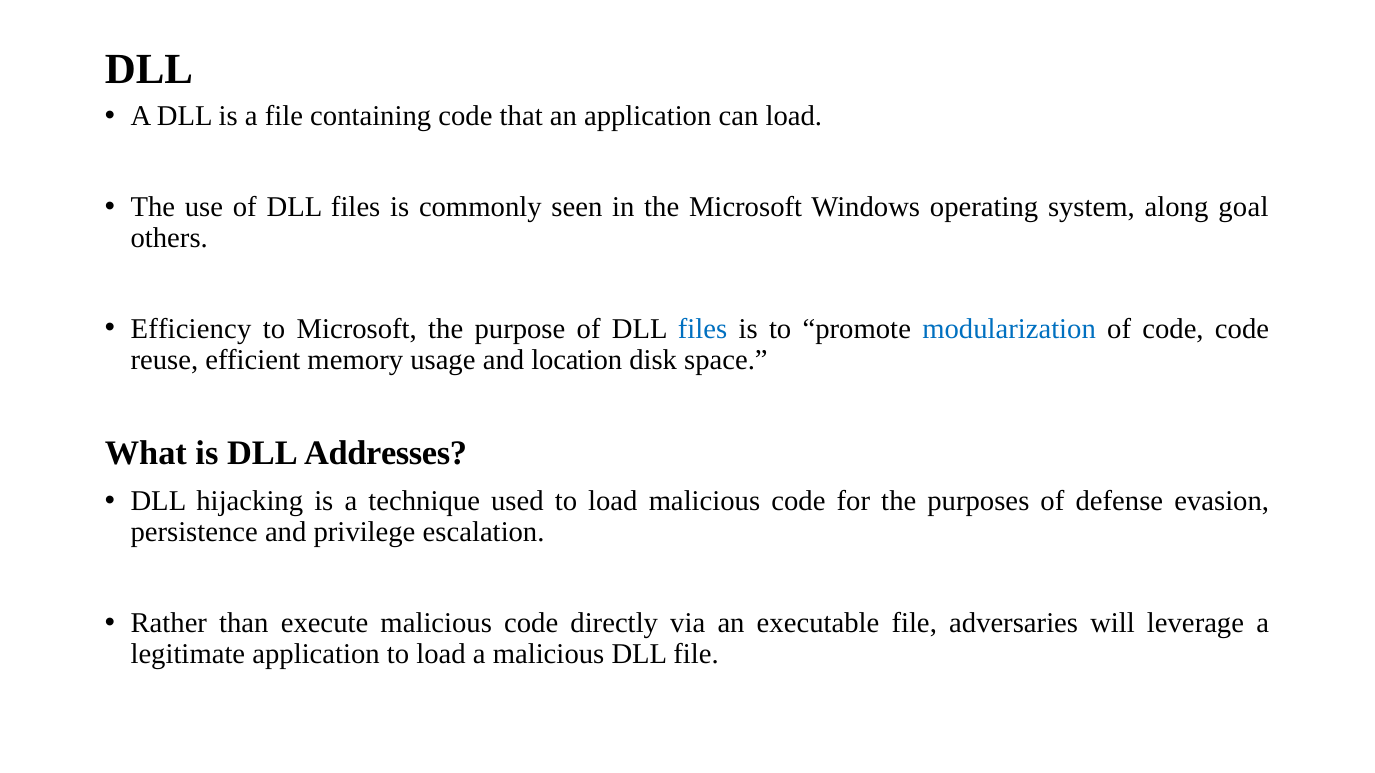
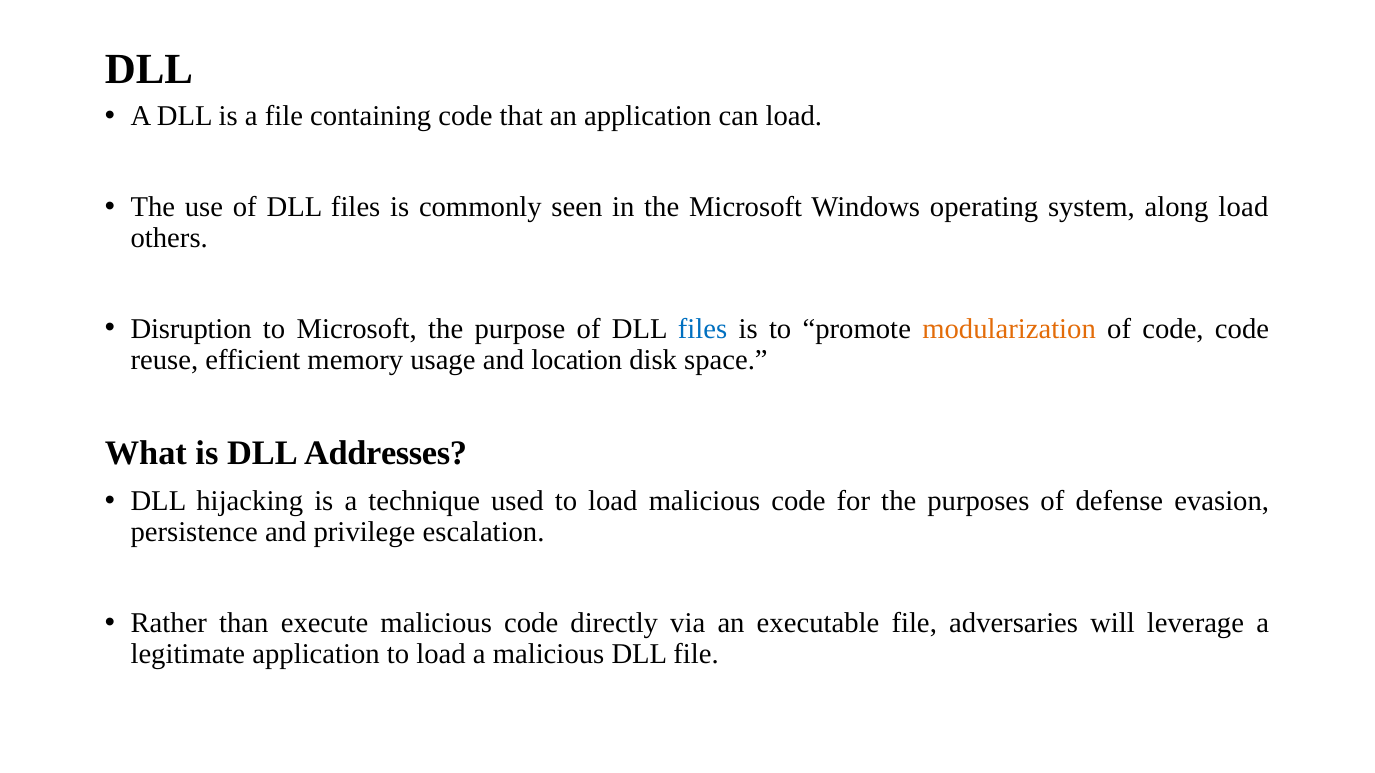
along goal: goal -> load
Efficiency: Efficiency -> Disruption
modularization colour: blue -> orange
